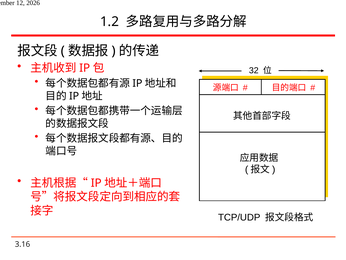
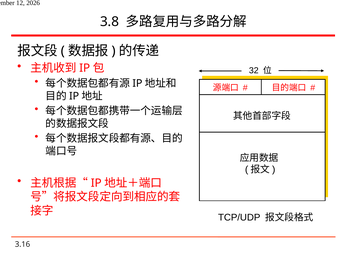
1.2: 1.2 -> 3.8
